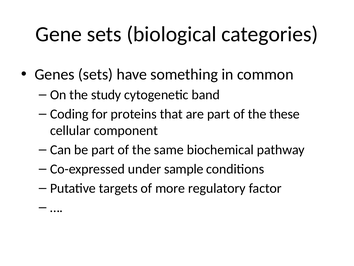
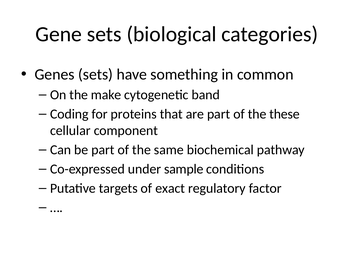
study: study -> make
more: more -> exact
